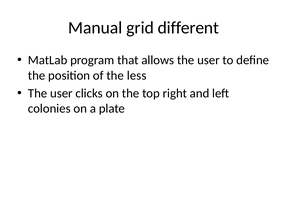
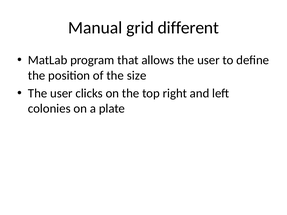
less: less -> size
